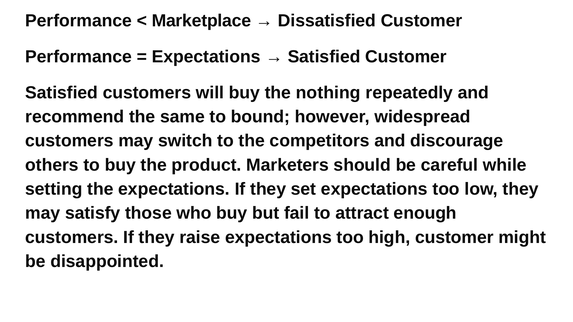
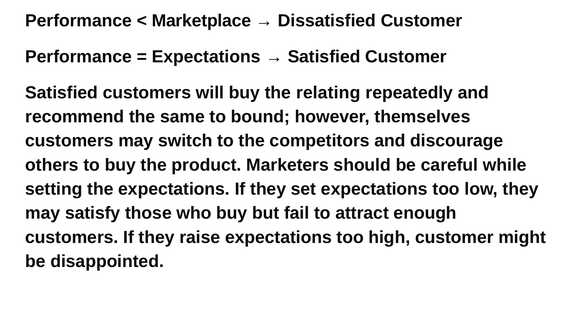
nothing: nothing -> relating
widespread: widespread -> themselves
